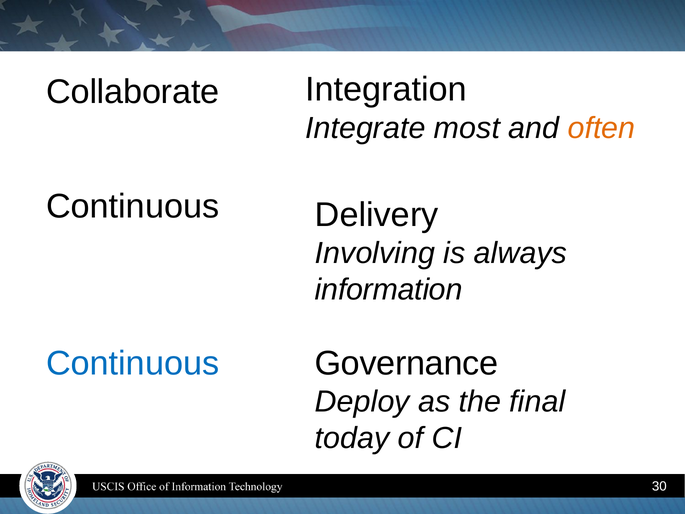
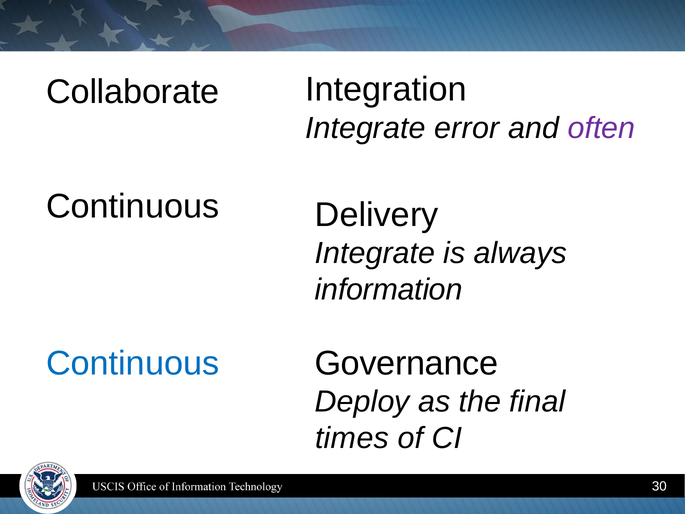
most: most -> error
often colour: orange -> purple
Involving at (375, 253): Involving -> Integrate
today: today -> times
